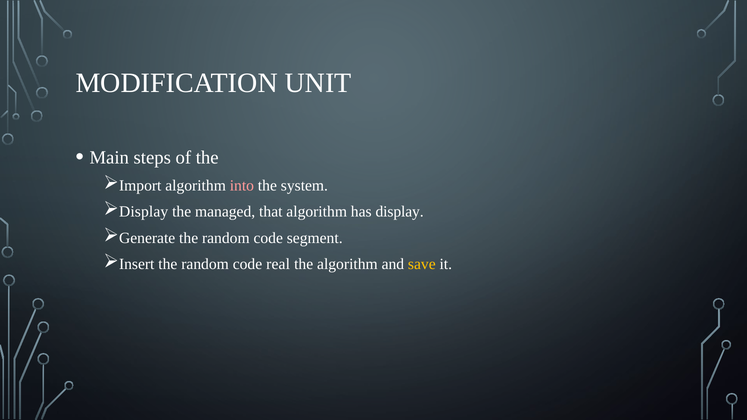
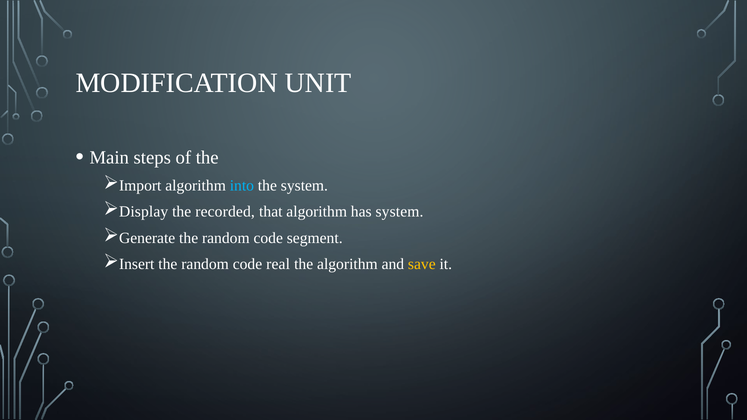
into colour: pink -> light blue
managed: managed -> recorded
has display: display -> system
